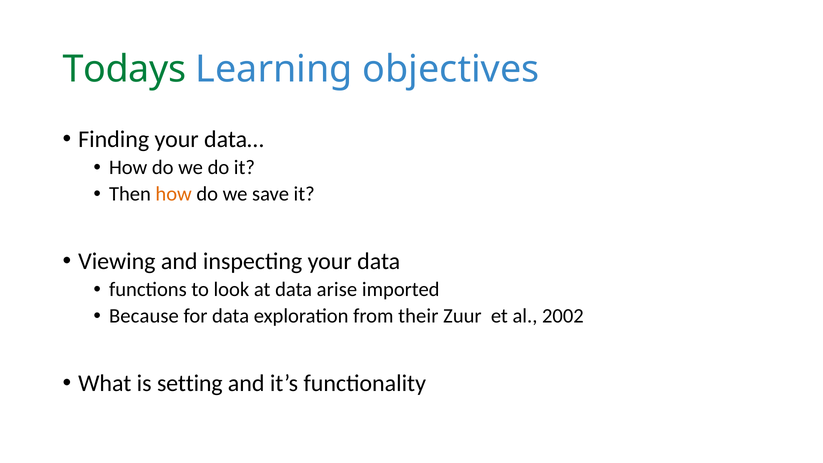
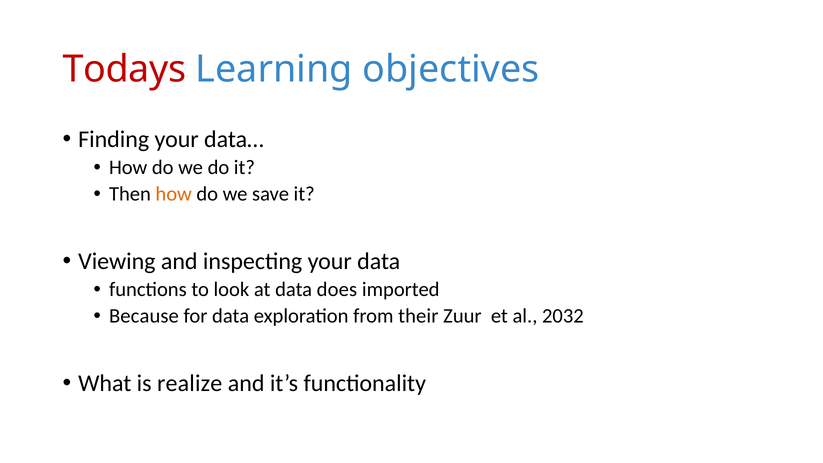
Todays colour: green -> red
arise: arise -> does
2002: 2002 -> 2032
setting: setting -> realize
